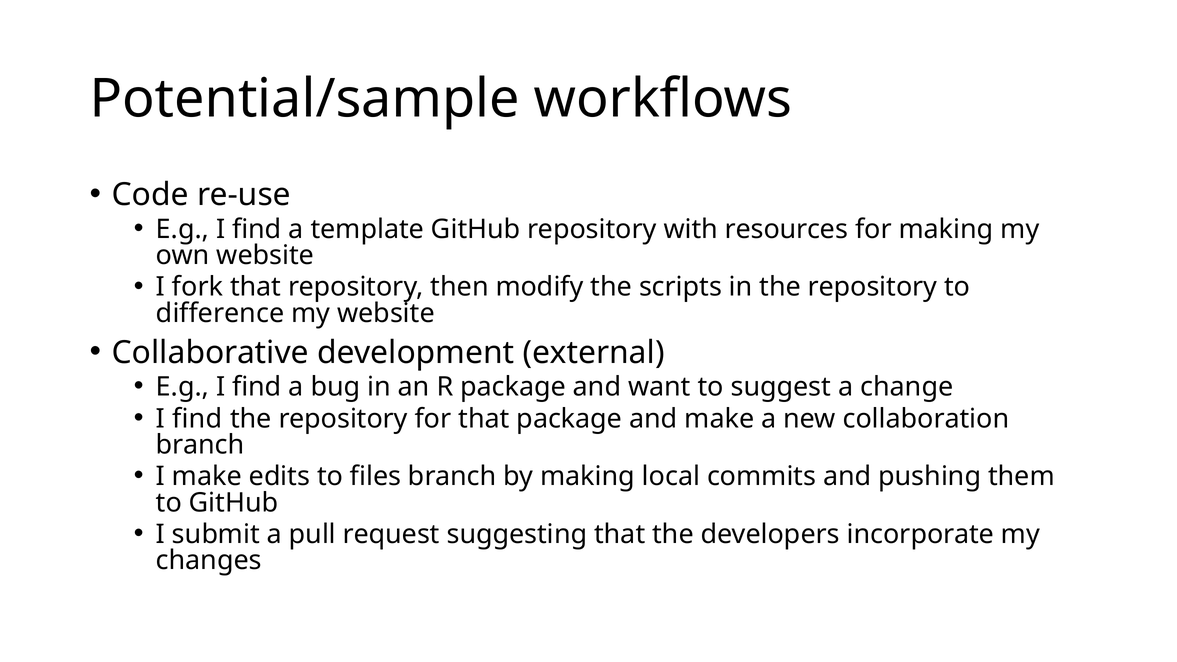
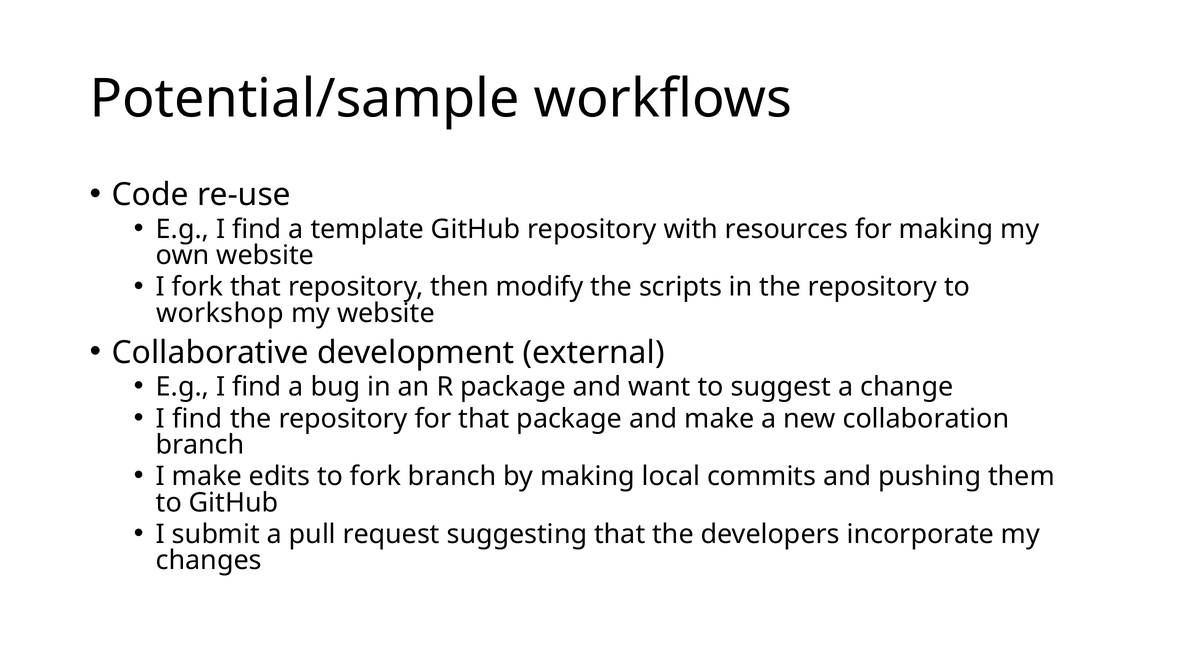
difference: difference -> workshop
to files: files -> fork
